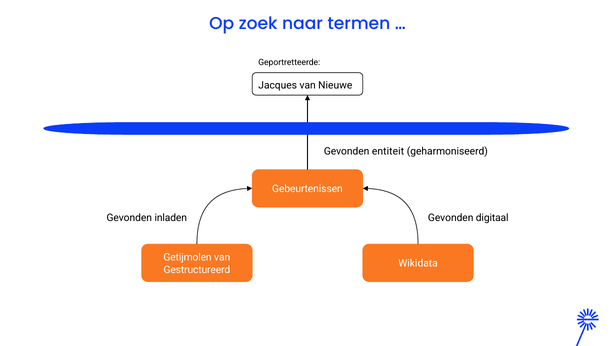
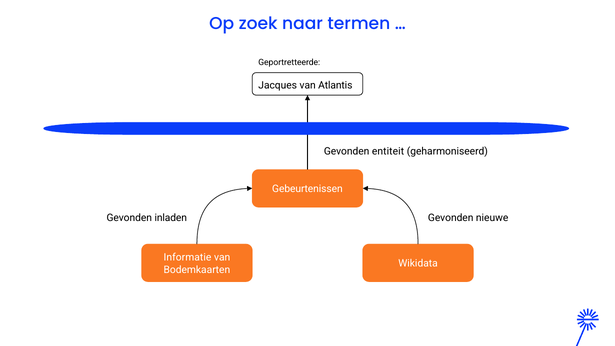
Nieuwe: Nieuwe -> Atlantis
digitaal: digitaal -> nieuwe
Getijmolen: Getijmolen -> Informatie
Gestructureerd: Gestructureerd -> Bodemkaarten
